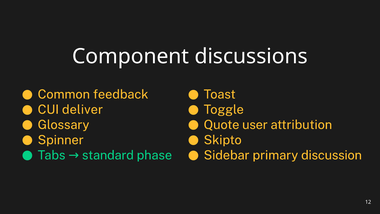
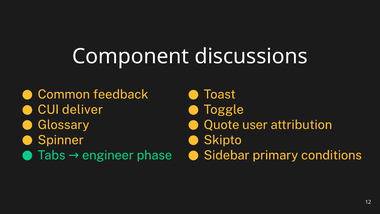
standard: standard -> engineer
discussion: discussion -> conditions
